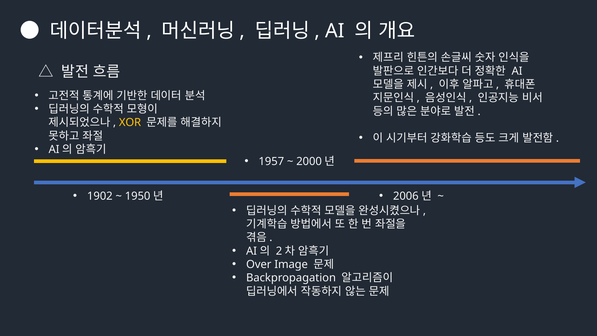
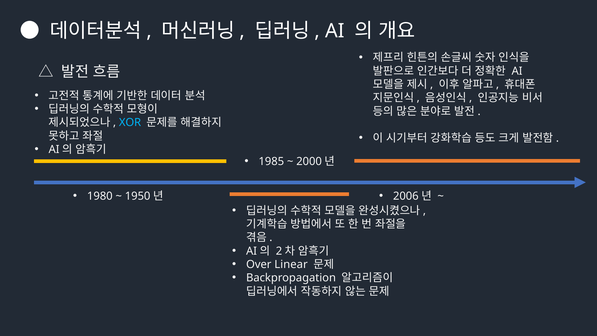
XOR colour: yellow -> light blue
1957: 1957 -> 1985
1902: 1902 -> 1980
Image: Image -> Linear
